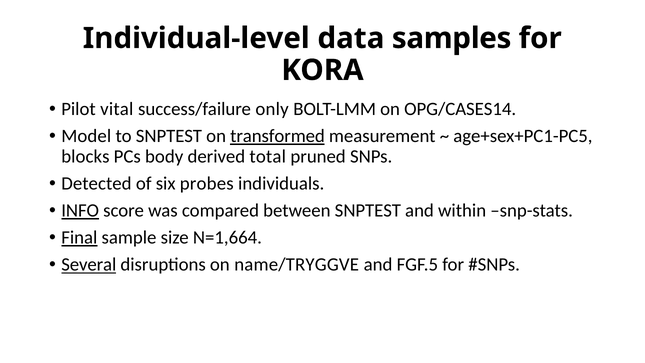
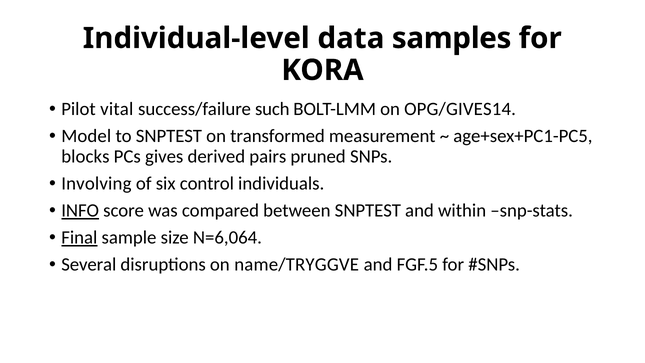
only: only -> such
OPG/CASES14: OPG/CASES14 -> OPG/GIVES14
transformed underline: present -> none
body: body -> gives
total: total -> pairs
Detected: Detected -> Involving
probes: probes -> control
N=1,664: N=1,664 -> N=6,064
Several underline: present -> none
